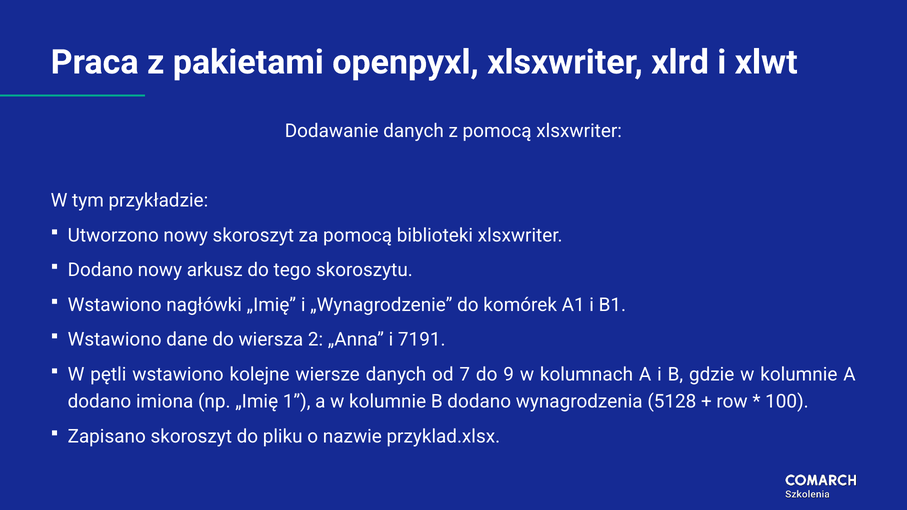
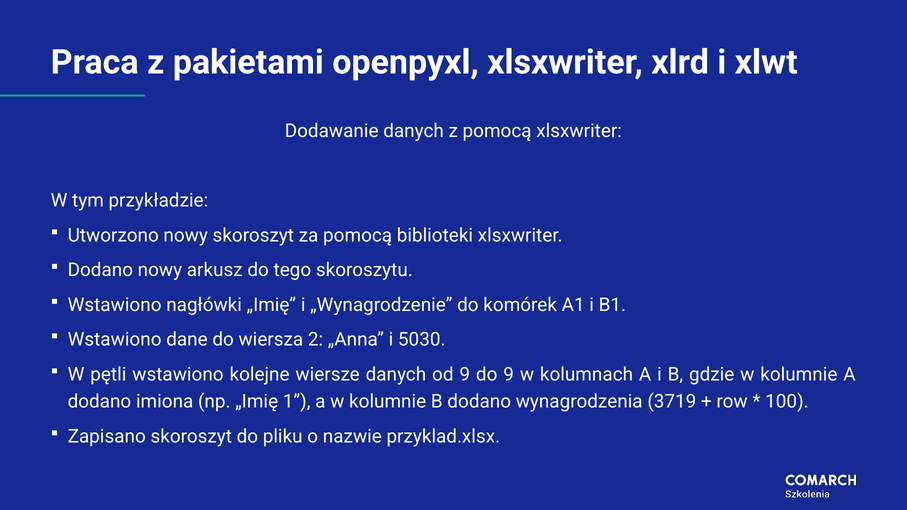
7191: 7191 -> 5030
od 7: 7 -> 9
5128: 5128 -> 3719
